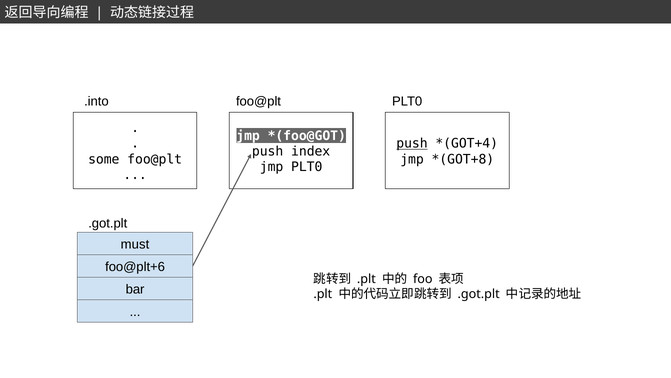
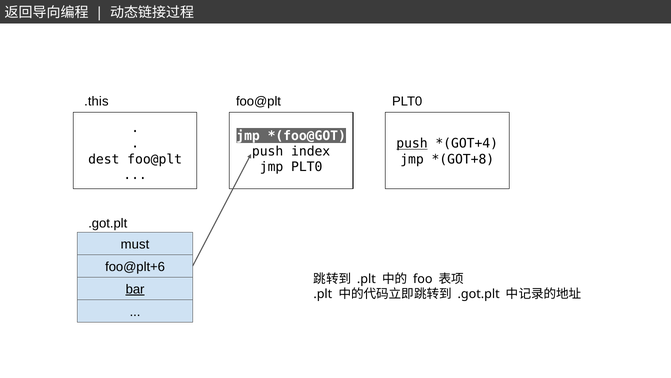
.into: .into -> .this
some: some -> dest
bar underline: none -> present
